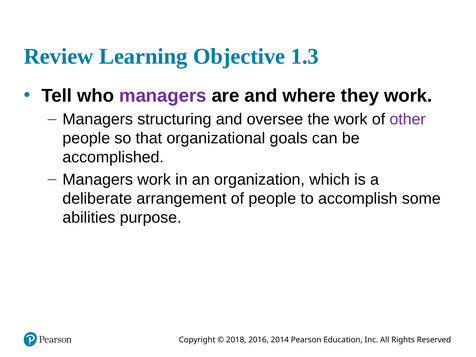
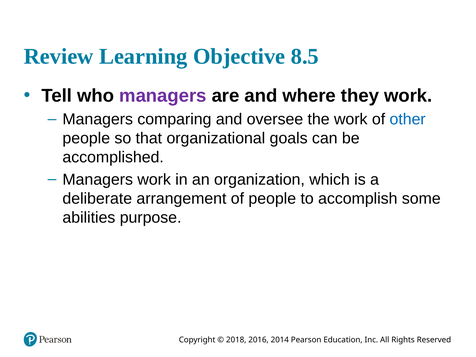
1.3: 1.3 -> 8.5
structuring: structuring -> comparing
other colour: purple -> blue
